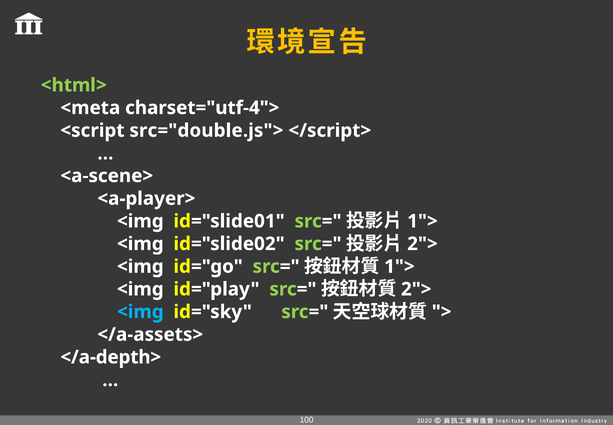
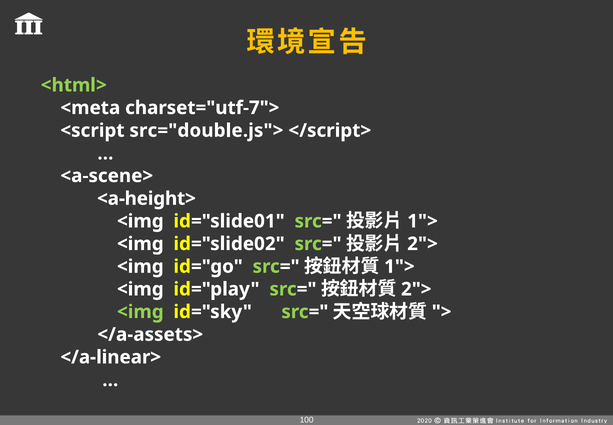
charset="utf-4">: charset="utf-4"> -> charset="utf-7">
<a-player>: <a-player> -> <a-height>
<img at (140, 311) colour: light blue -> light green
</a-depth>: </a-depth> -> </a-linear>
